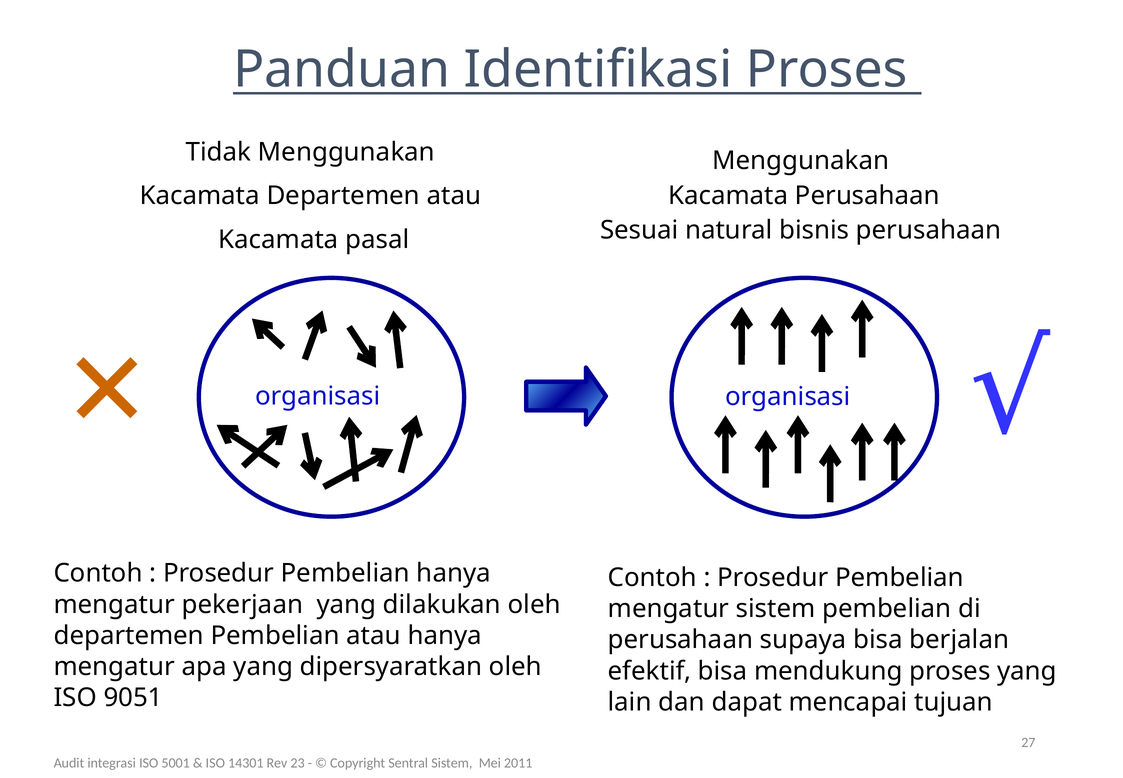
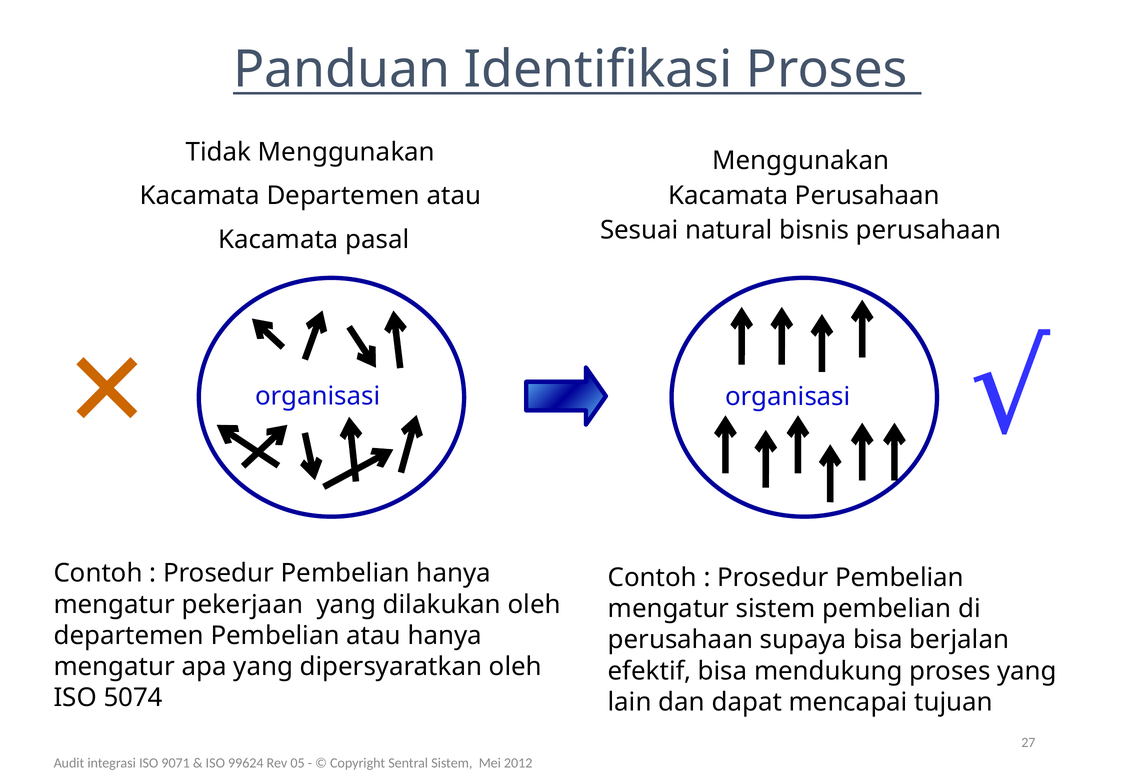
9051: 9051 -> 5074
5001: 5001 -> 9071
14301: 14301 -> 99624
23: 23 -> 05
2011: 2011 -> 2012
